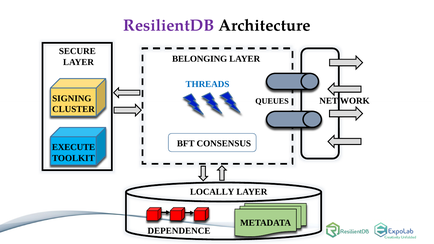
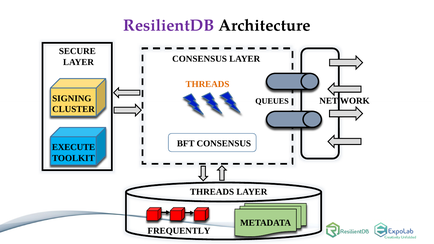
BELONGING at (200, 59): BELONGING -> CONSENSUS
THREADS at (208, 84) colour: blue -> orange
LOCALLY at (212, 192): LOCALLY -> THREADS
DEPENDENCE: DEPENDENCE -> FREQUENTLY
